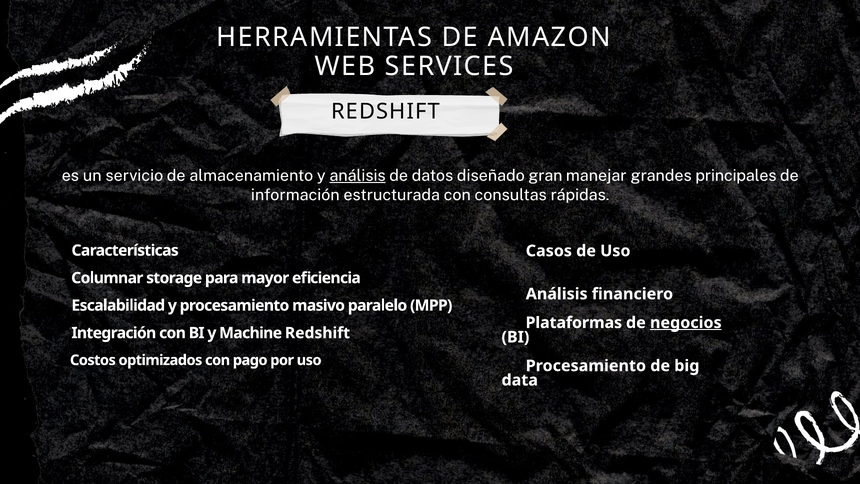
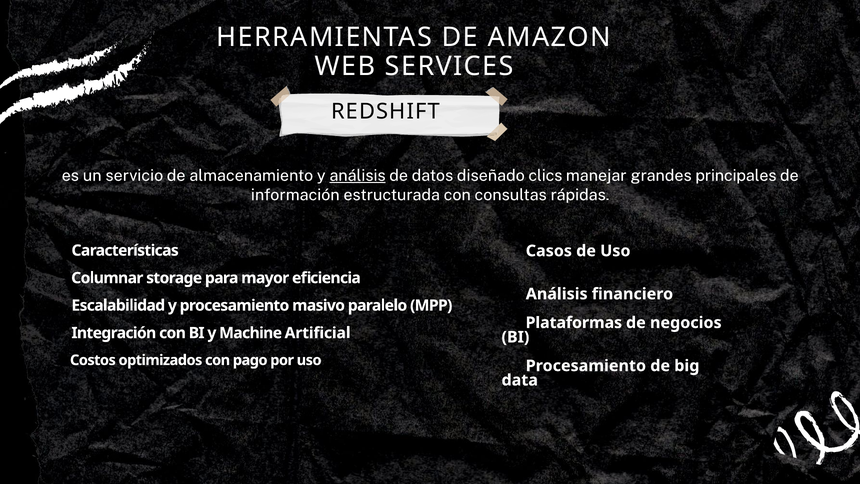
gran: gran -> clics
negocios underline: present -> none
Machine Redshift: Redshift -> Artificial
